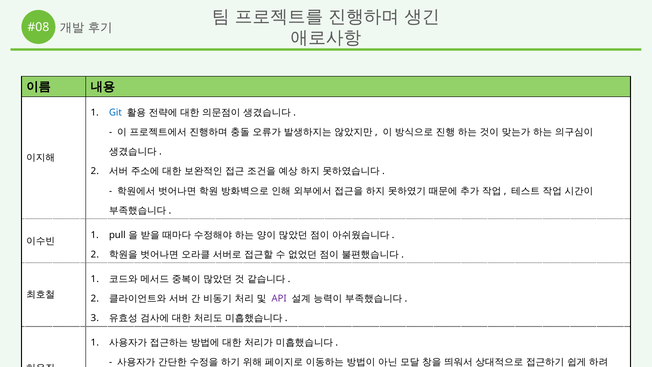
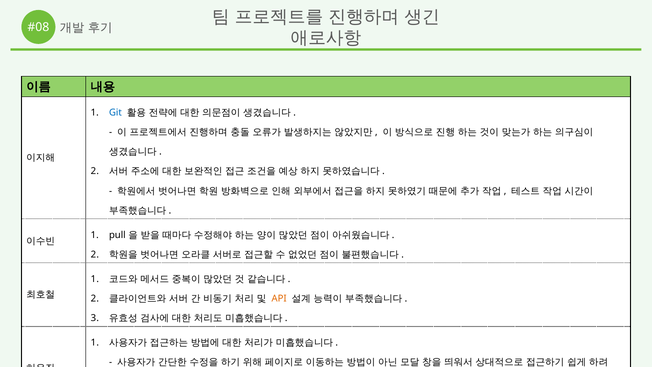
API colour: purple -> orange
